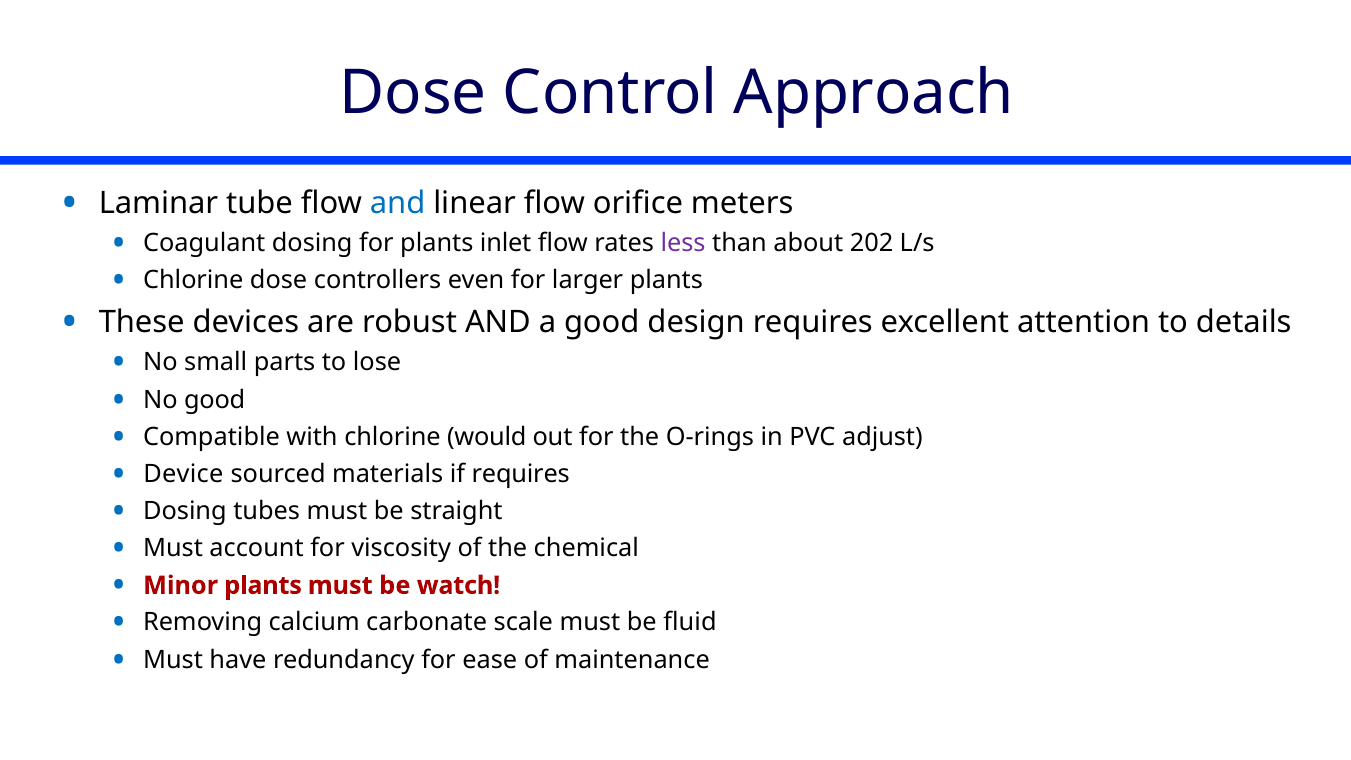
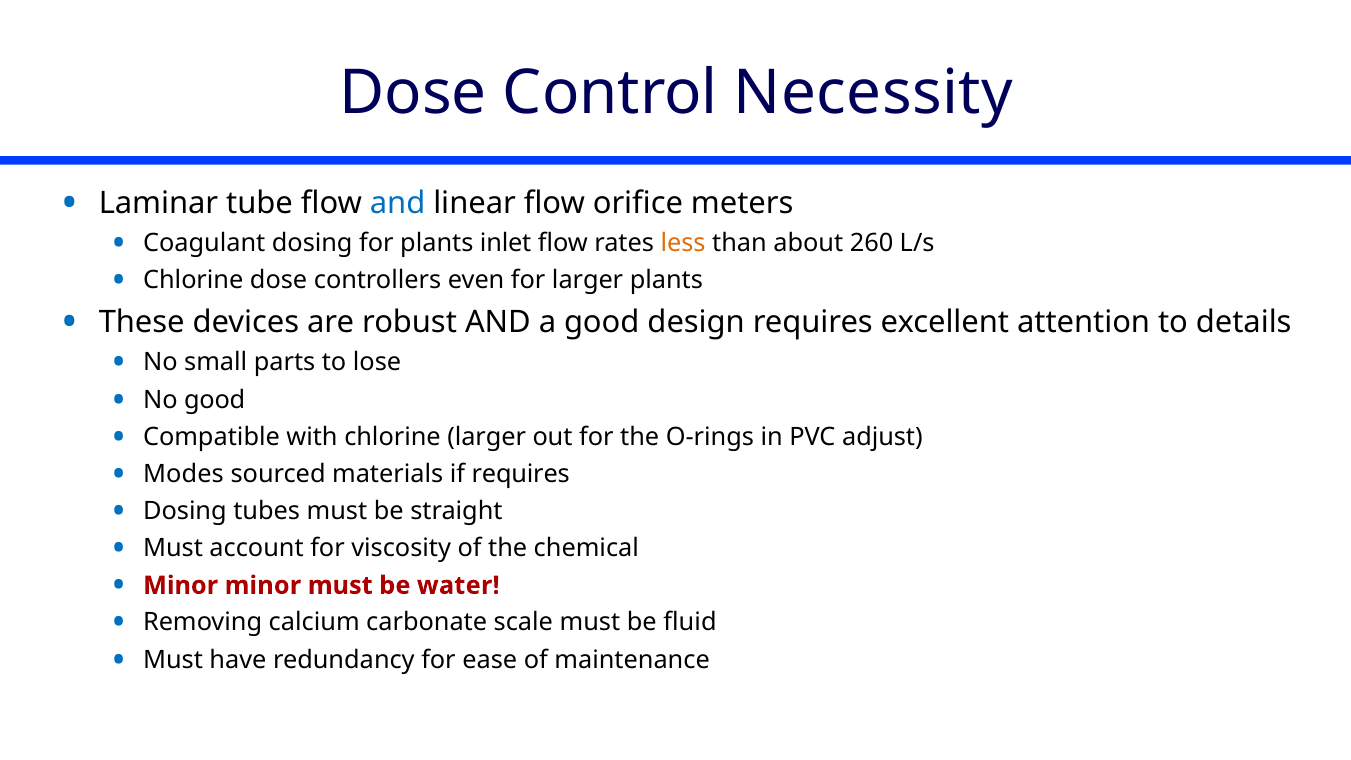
Approach: Approach -> Necessity
less colour: purple -> orange
202: 202 -> 260
chlorine would: would -> larger
Device: Device -> Modes
Minor plants: plants -> minor
watch: watch -> water
